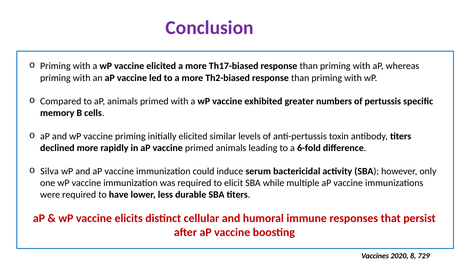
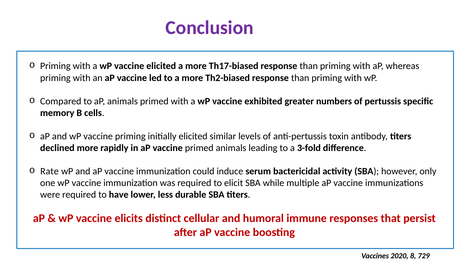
6-fold: 6-fold -> 3-fold
Silva: Silva -> Rate
